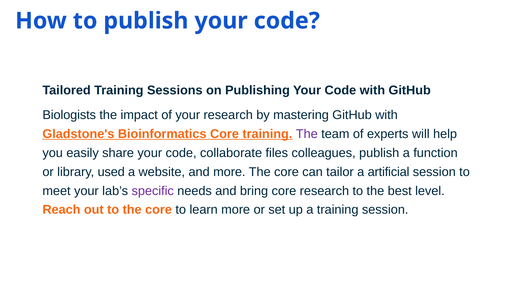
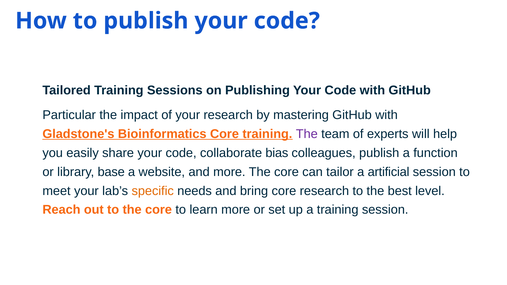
Biologists: Biologists -> Particular
files: files -> bias
used: used -> base
specific colour: purple -> orange
